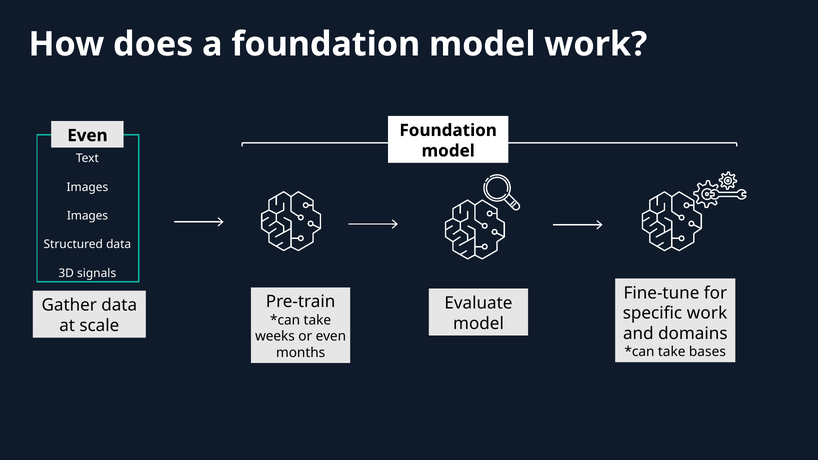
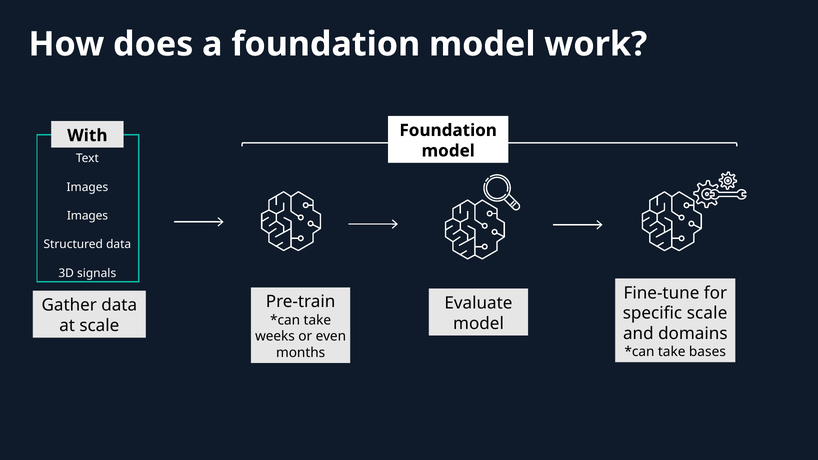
Even at (87, 136): Even -> With
specific work: work -> scale
